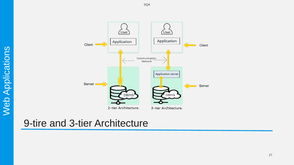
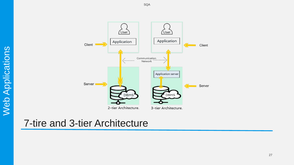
9-tire: 9-tire -> 7-tire
